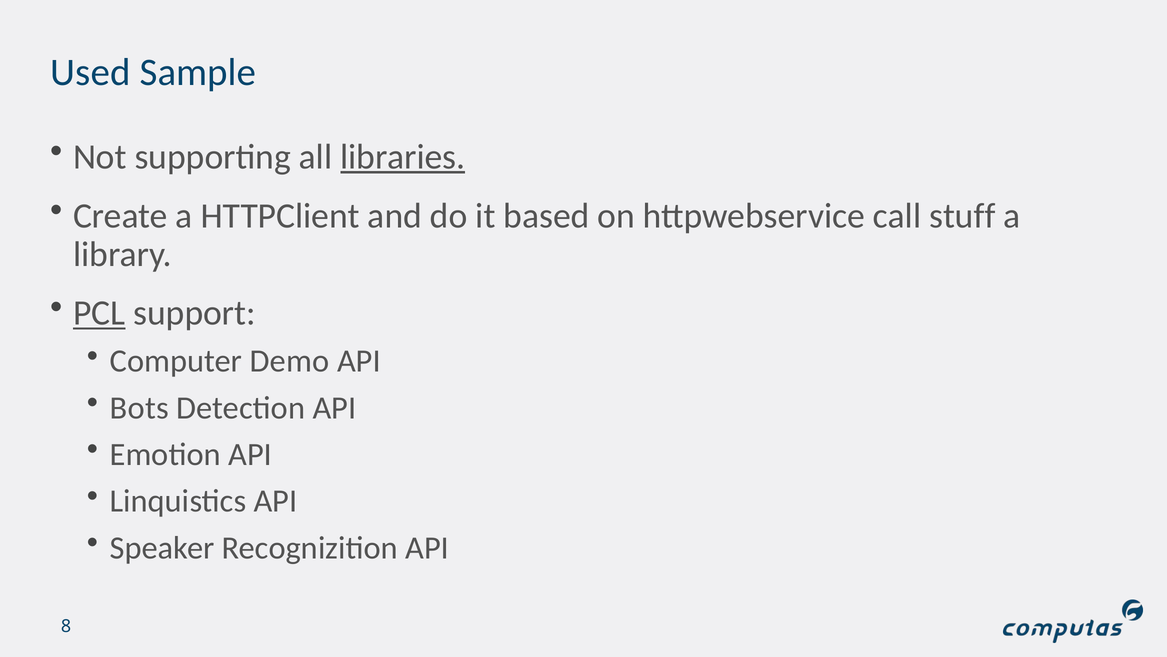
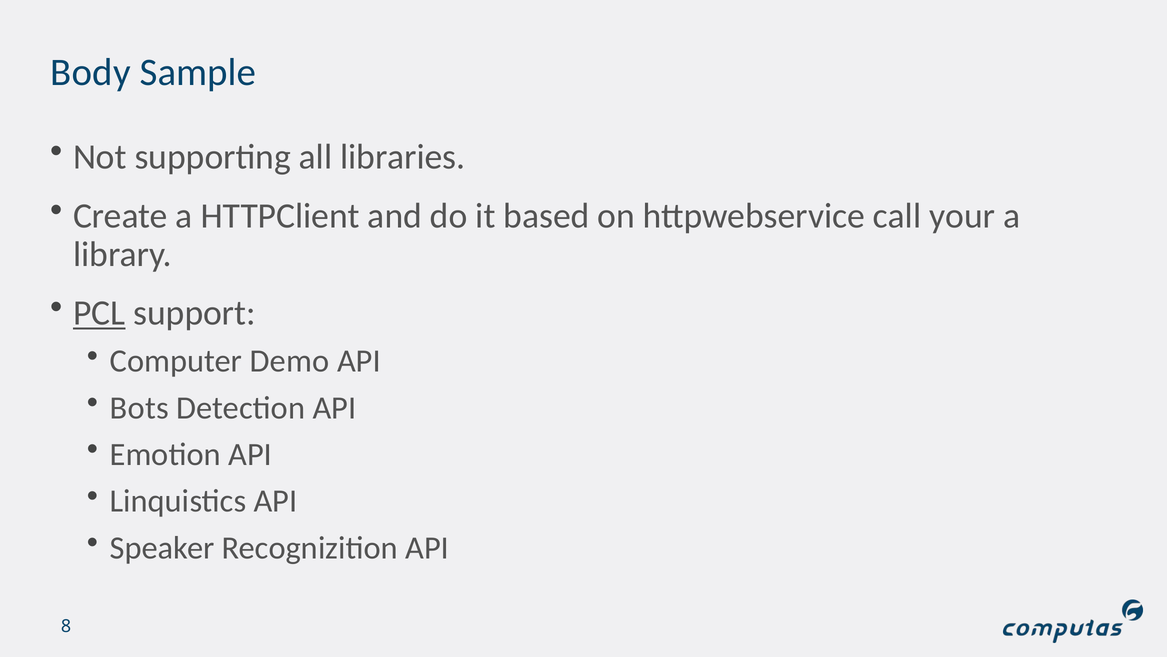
Used: Used -> Body
libraries underline: present -> none
stuff: stuff -> your
